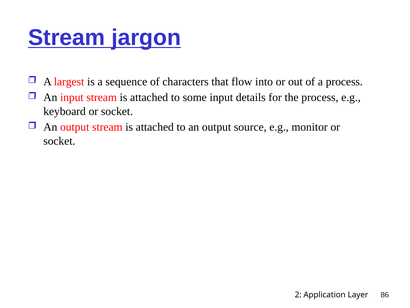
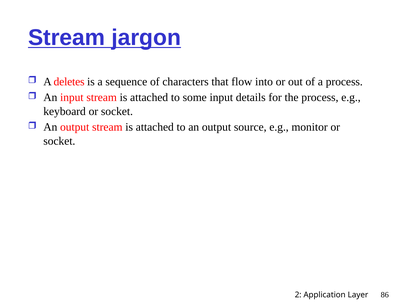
largest: largest -> deletes
